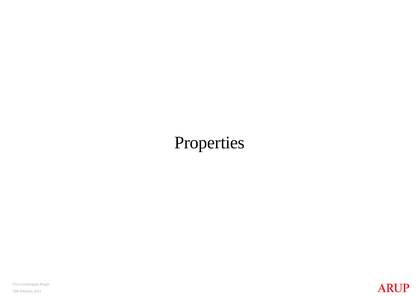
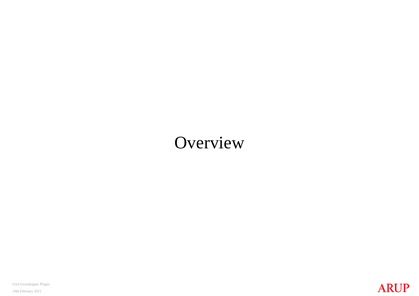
Properties: Properties -> Overview
